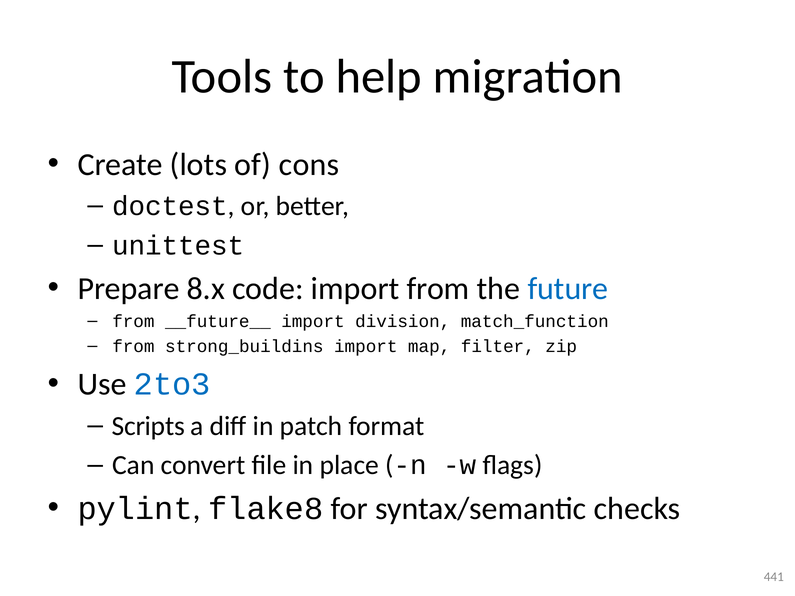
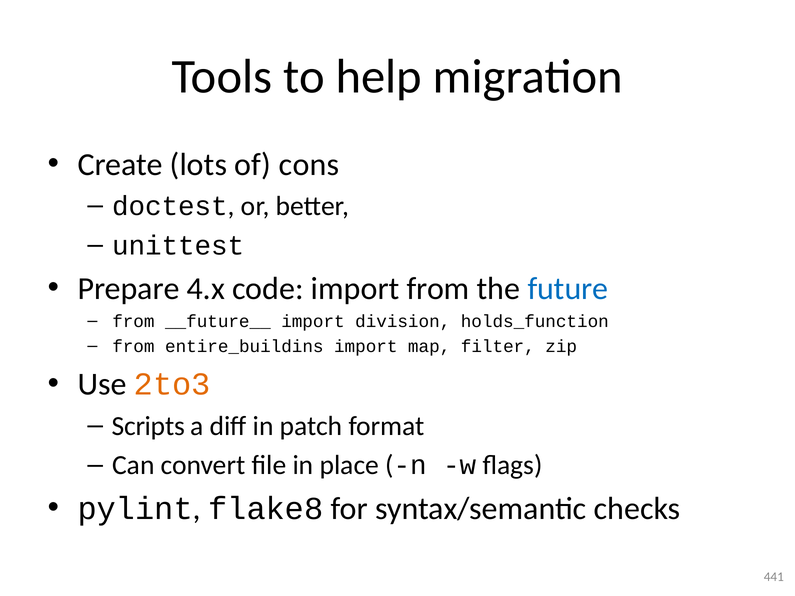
8.x: 8.x -> 4.x
match_function: match_function -> holds_function
strong_buildins: strong_buildins -> entire_buildins
2to3 colour: blue -> orange
